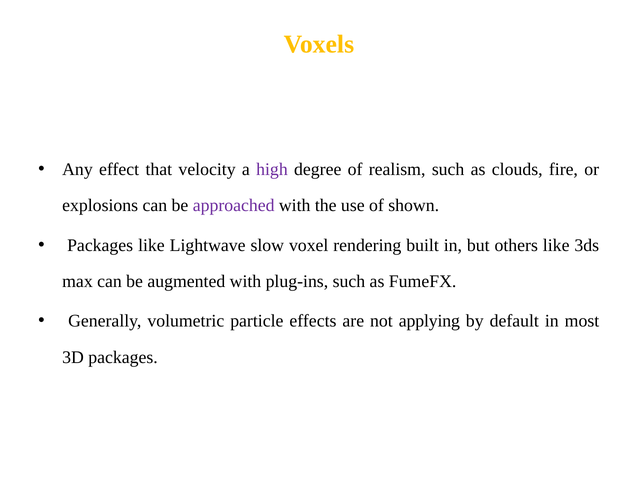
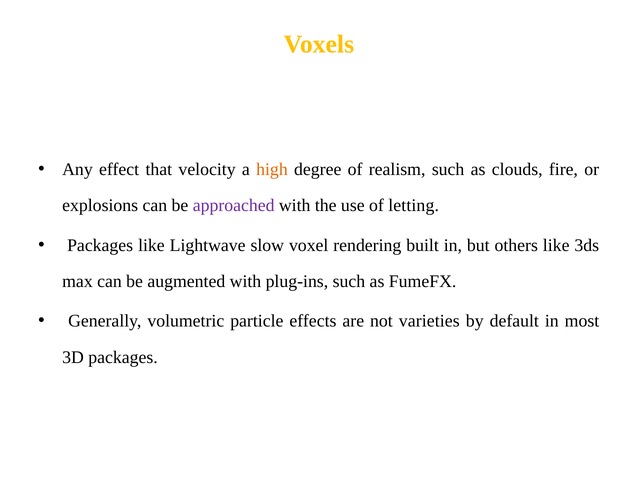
high colour: purple -> orange
shown: shown -> letting
applying: applying -> varieties
